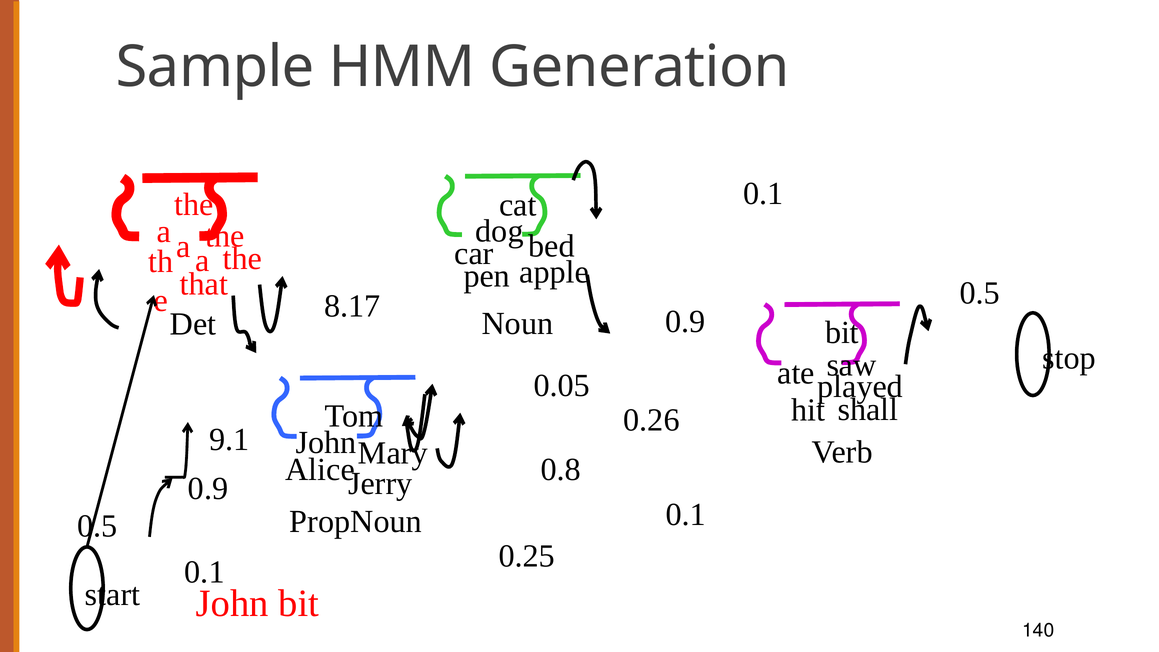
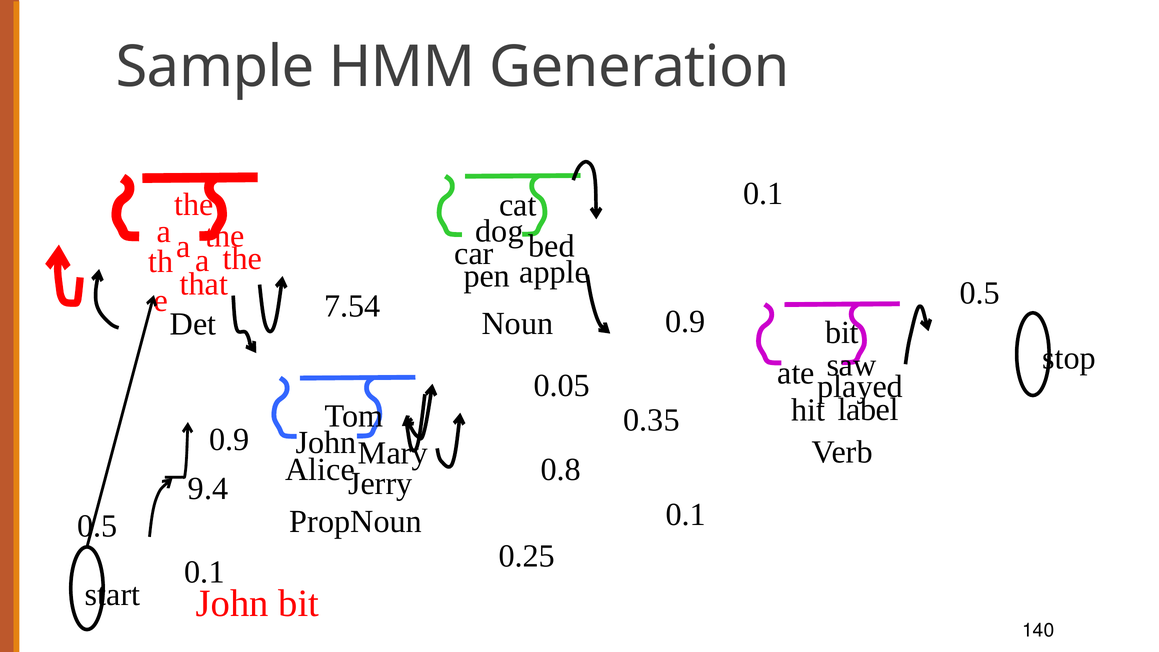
8.17: 8.17 -> 7.54
shall: shall -> label
0.26: 0.26 -> 0.35
9.1 at (229, 440): 9.1 -> 0.9
0.9 at (208, 489): 0.9 -> 9.4
